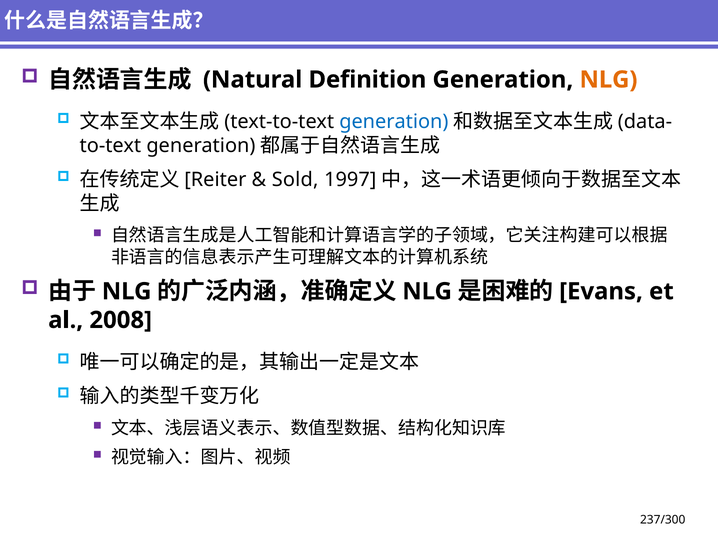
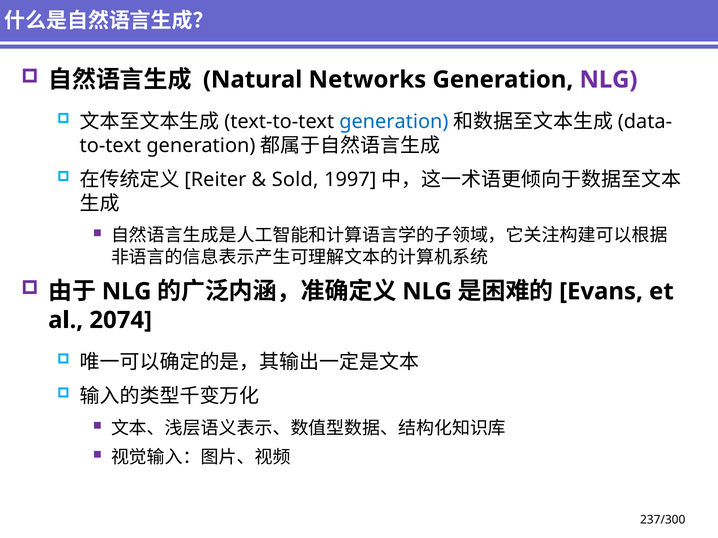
Definition: Definition -> Networks
NLG at (608, 80) colour: orange -> purple
2008: 2008 -> 2074
